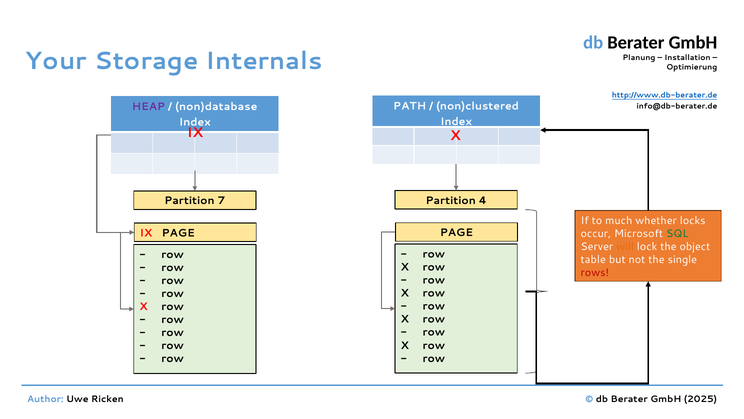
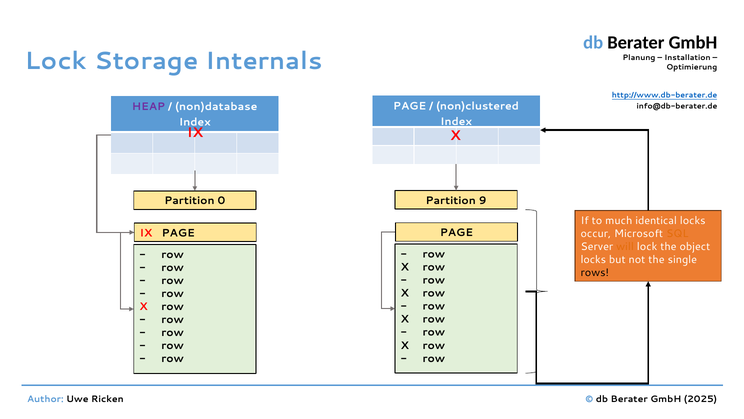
Your at (56, 61): Your -> Lock
PATH at (410, 106): PATH -> PAGE
4: 4 -> 9
7: 7 -> 0
whether: whether -> identical
SQL colour: green -> orange
table at (593, 259): table -> locks
rows colour: red -> black
